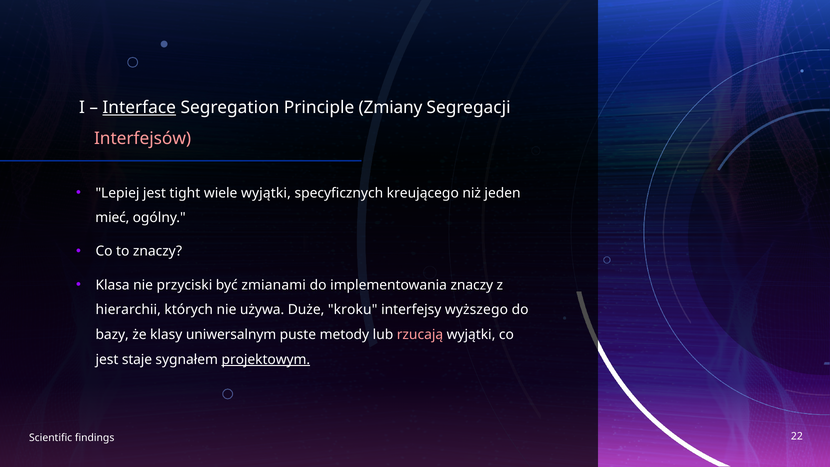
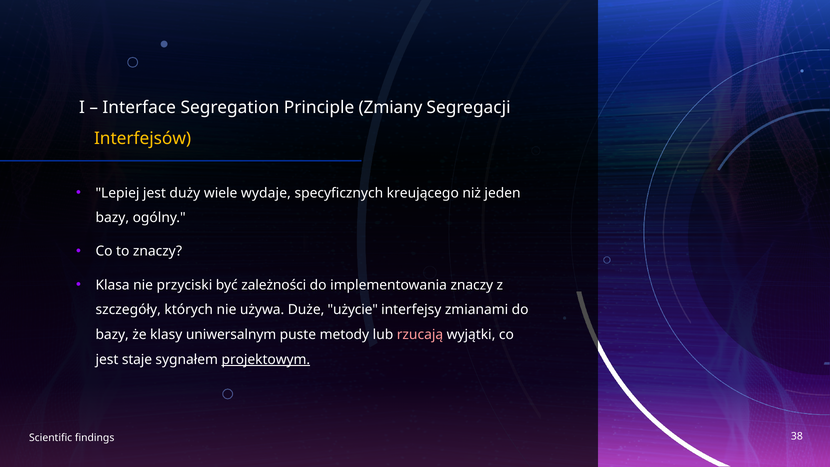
Interface underline: present -> none
Interfejsów colour: pink -> yellow
tight: tight -> duży
wiele wyjątki: wyjątki -> wydaje
mieć at (112, 218): mieć -> bazy
zmianami: zmianami -> zależności
hierarchii: hierarchii -> szczegóły
kroku: kroku -> użycie
wyższego: wyższego -> zmianami
22: 22 -> 38
